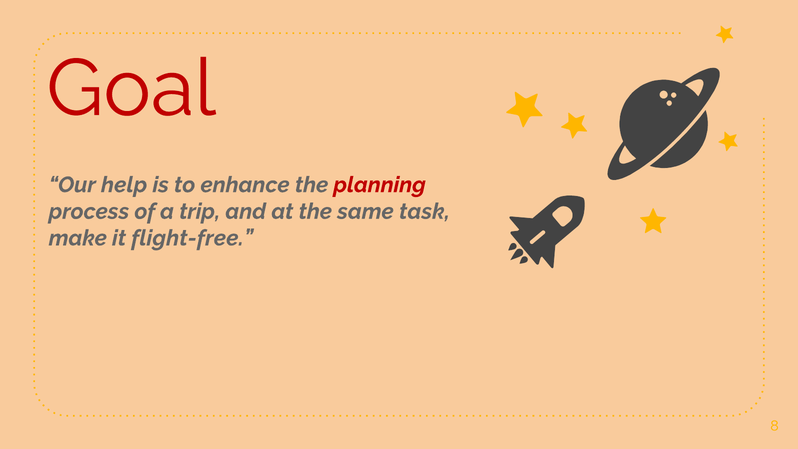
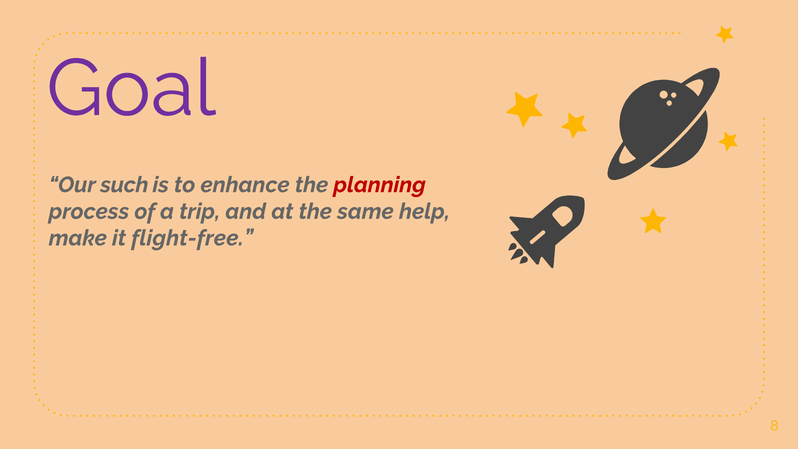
Goal colour: red -> purple
help: help -> such
task: task -> help
